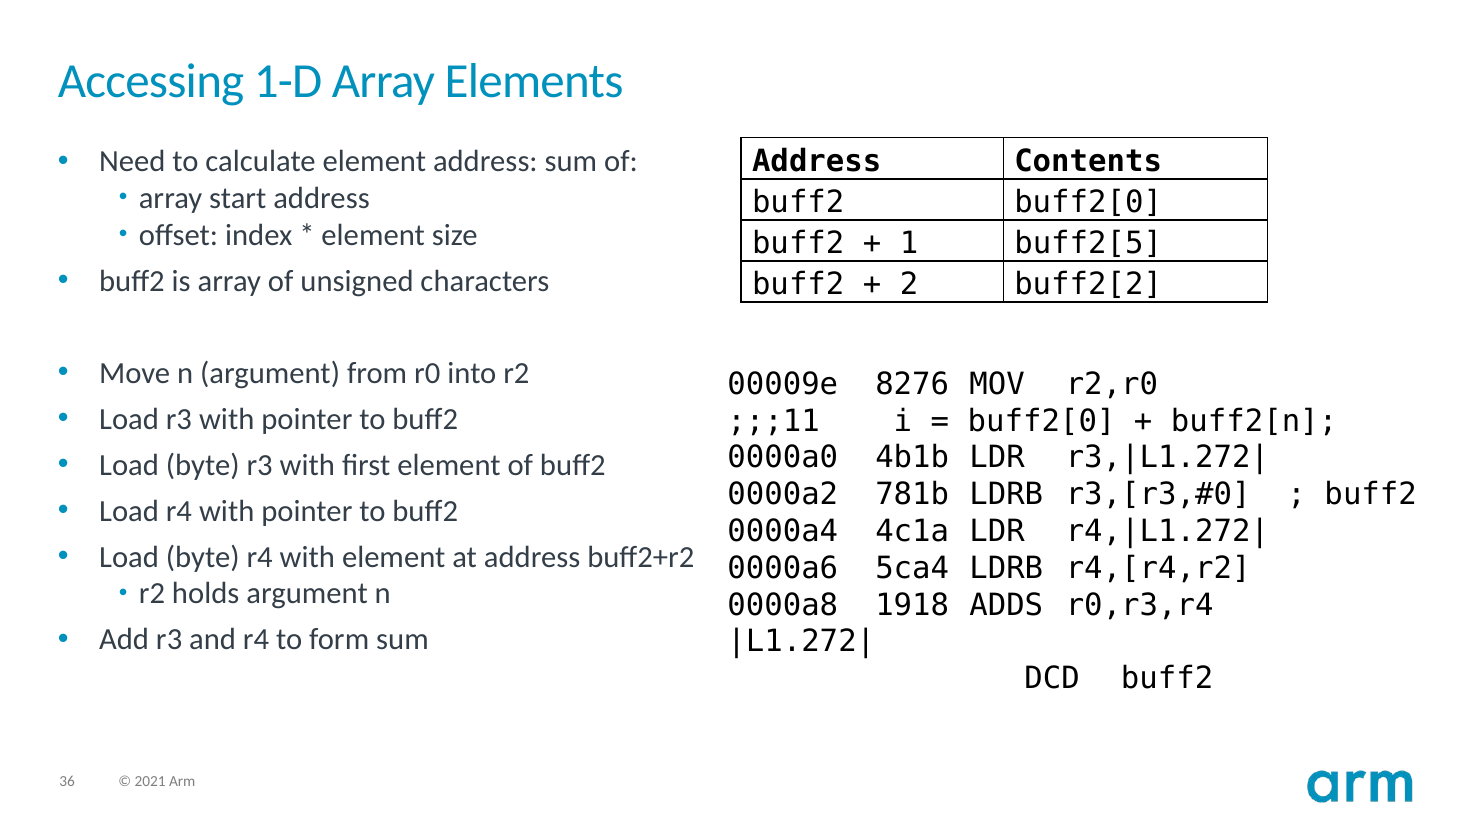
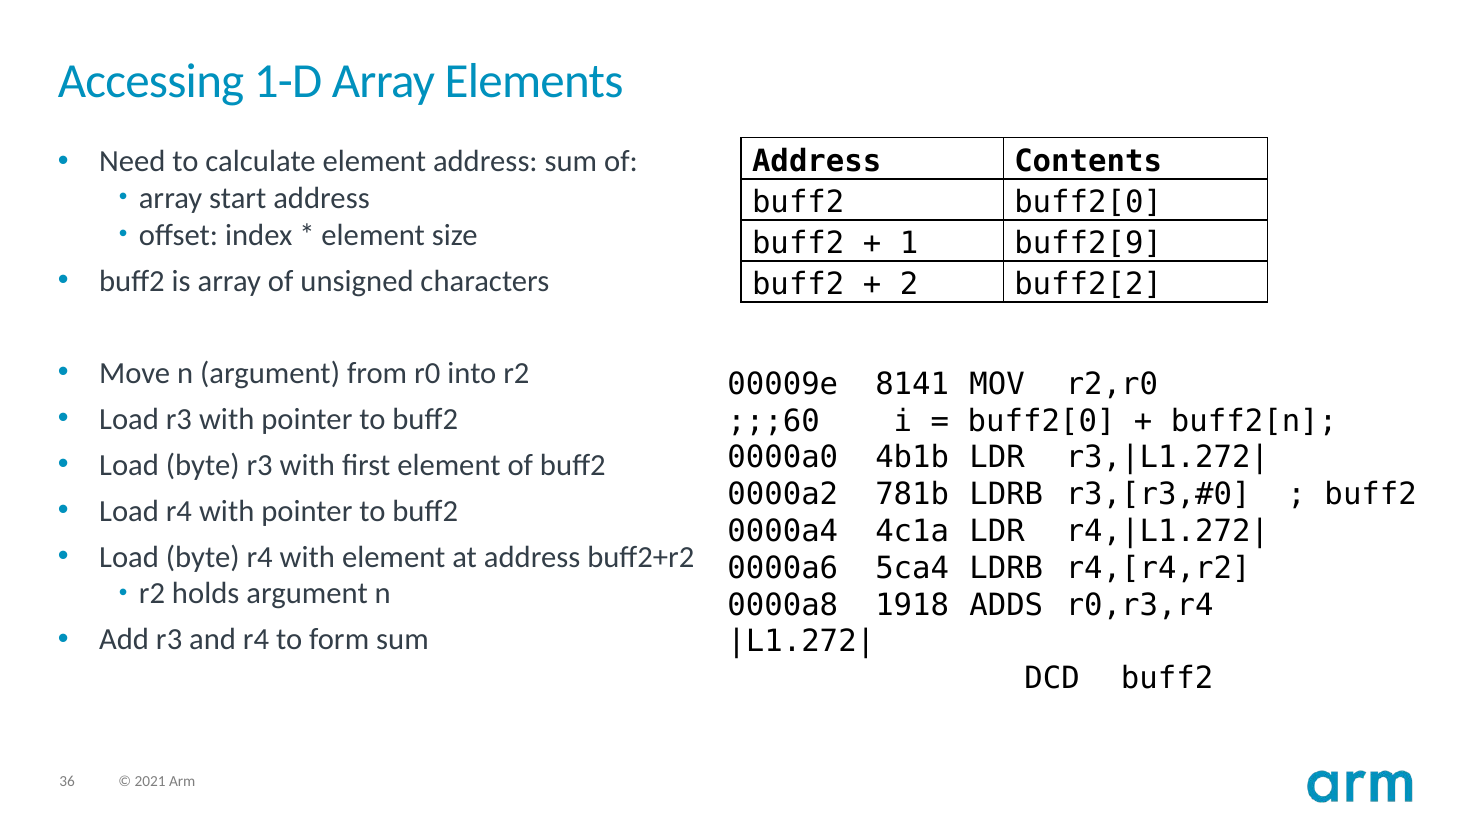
buff2[5: buff2[5 -> buff2[9
8276: 8276 -> 8141
;;;11: ;;;11 -> ;;;60
